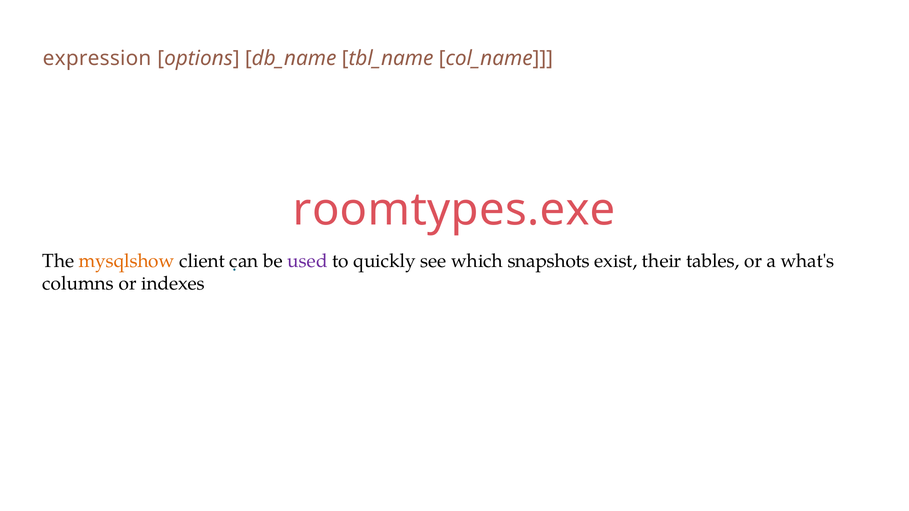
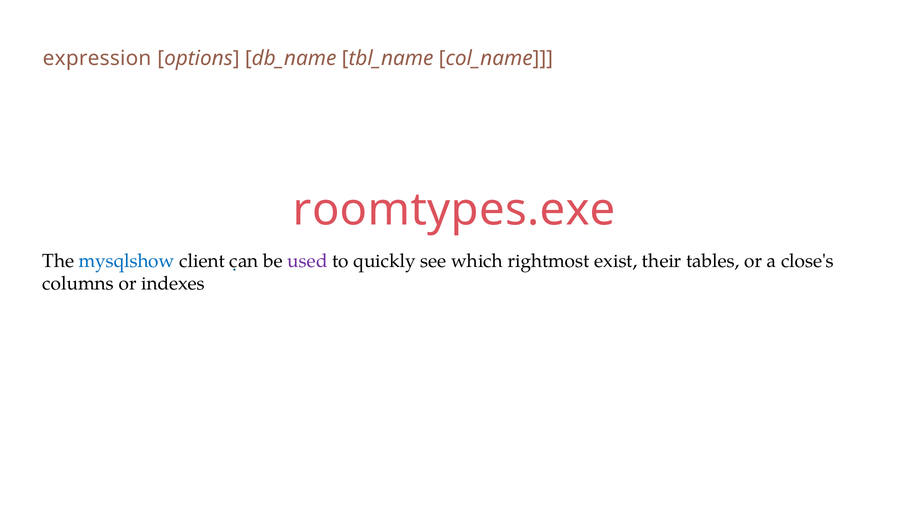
mysqlshow colour: orange -> blue
snapshots: snapshots -> rightmost
what's: what's -> close's
